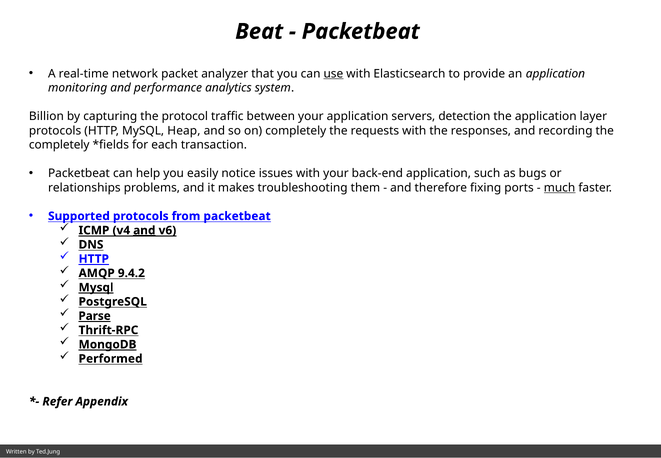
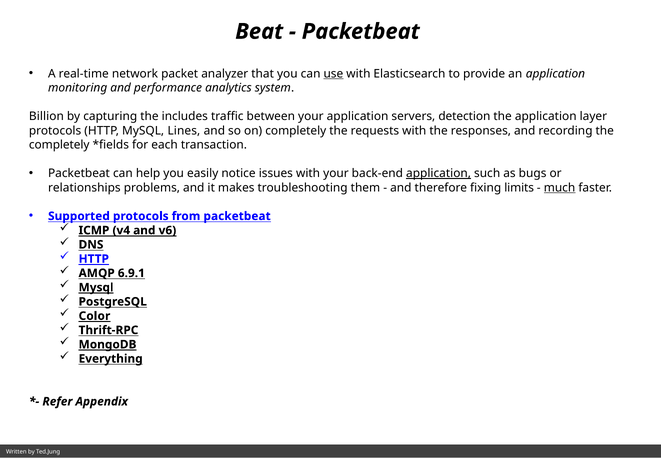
protocol: protocol -> includes
Heap: Heap -> Lines
application at (439, 173) underline: none -> present
ports: ports -> limits
and at (144, 230) underline: present -> none
9.4.2: 9.4.2 -> 6.9.1
Parse: Parse -> Color
Performed: Performed -> Everything
